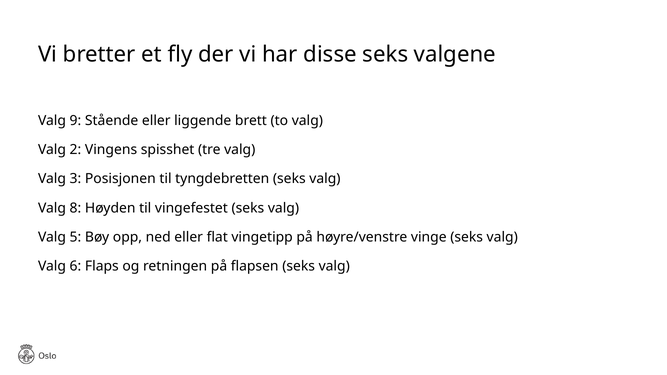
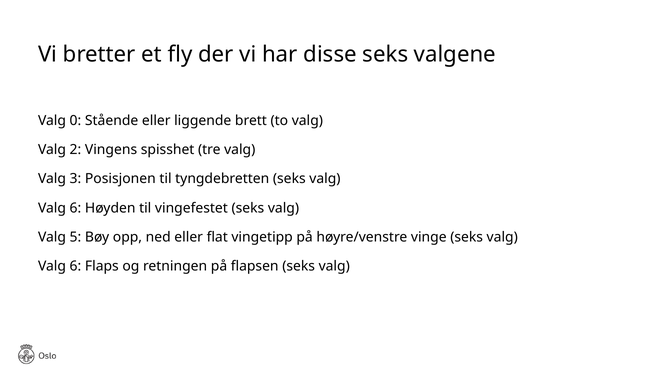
9: 9 -> 0
8 at (75, 208): 8 -> 6
